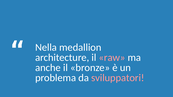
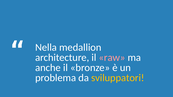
sviluppatori colour: pink -> yellow
